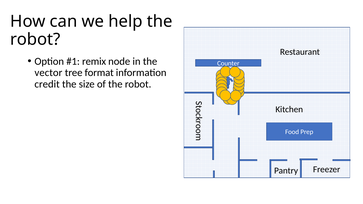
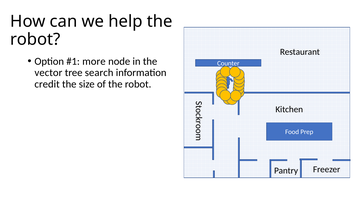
remix: remix -> more
format: format -> search
